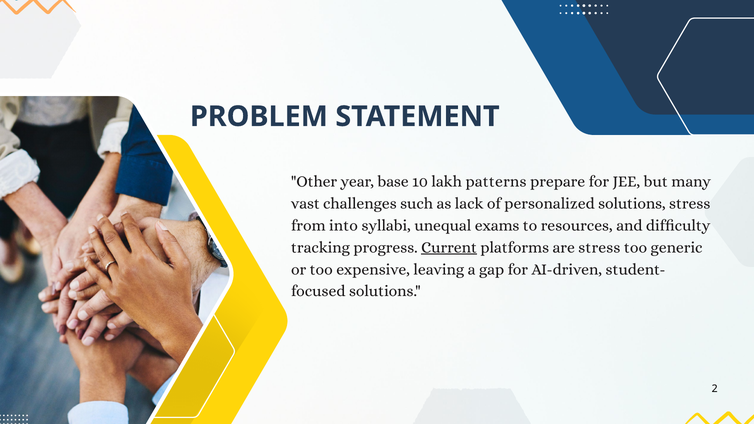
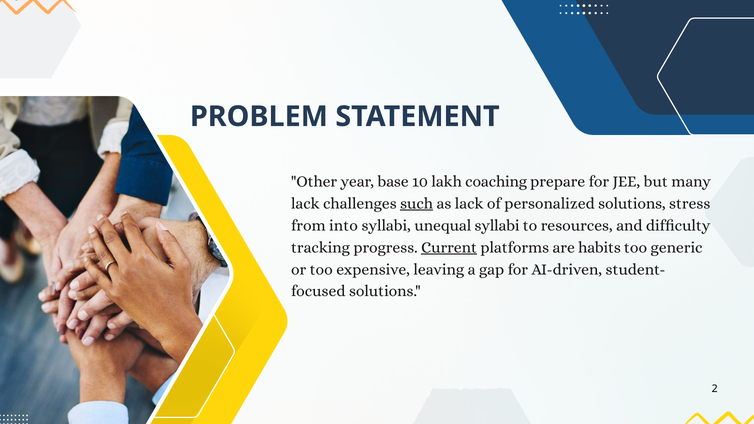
patterns: patterns -> coaching
vast at (305, 204): vast -> lack
such underline: none -> present
unequal exams: exams -> syllabi
are stress: stress -> habits
